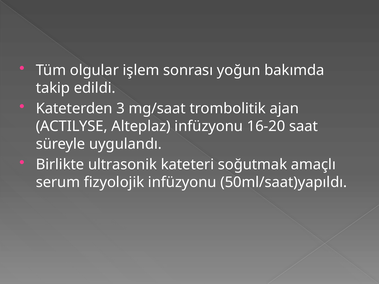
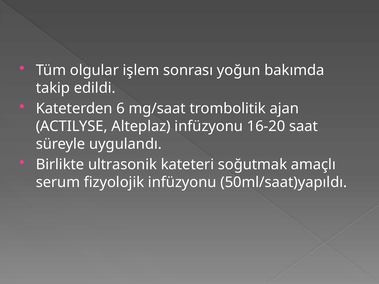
3: 3 -> 6
